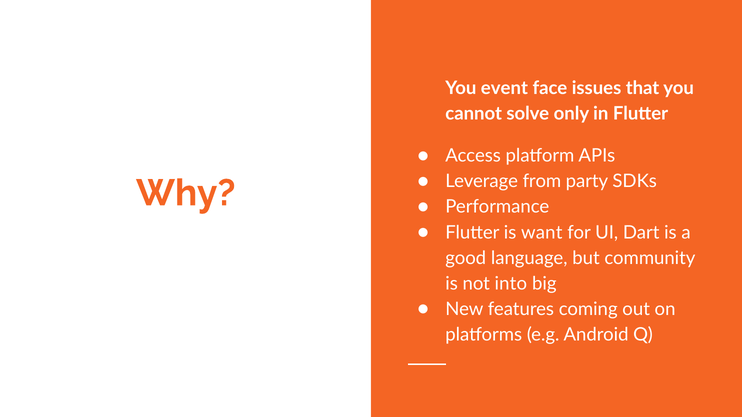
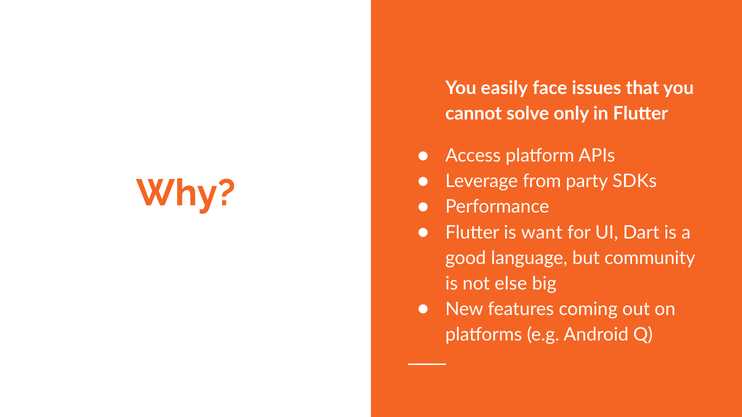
event: event -> easily
into: into -> else
